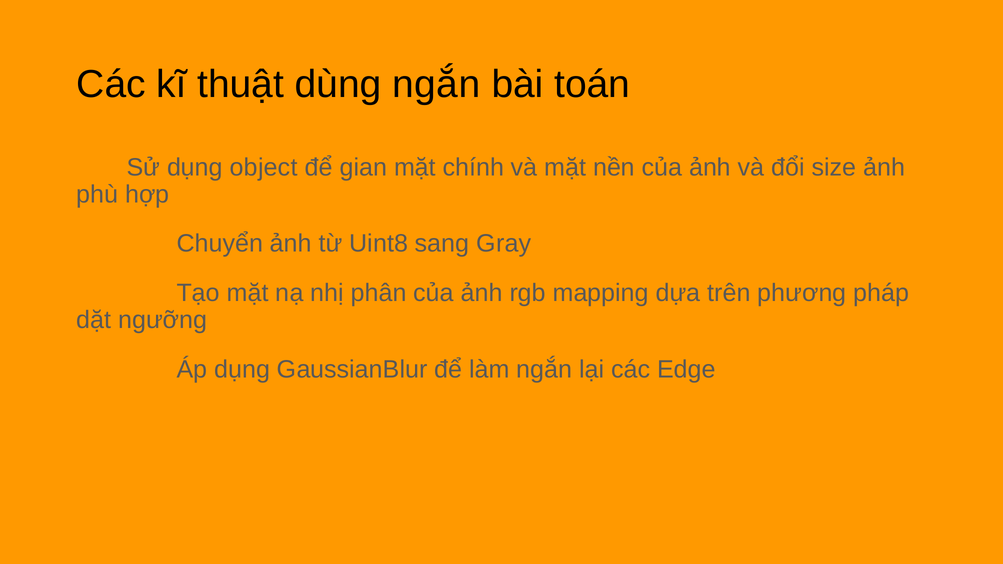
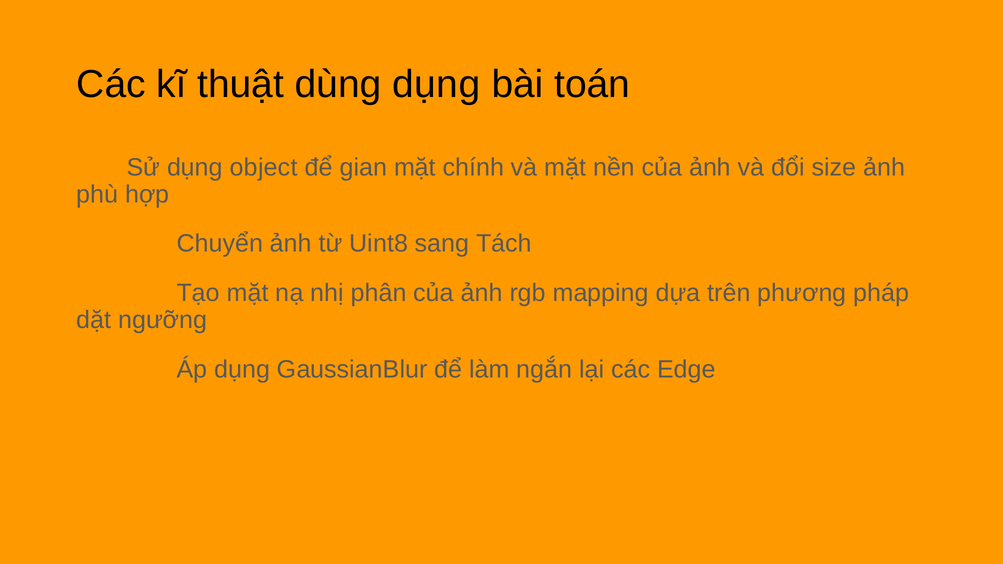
dùng ngắn: ngắn -> dụng
Gray: Gray -> Tách
